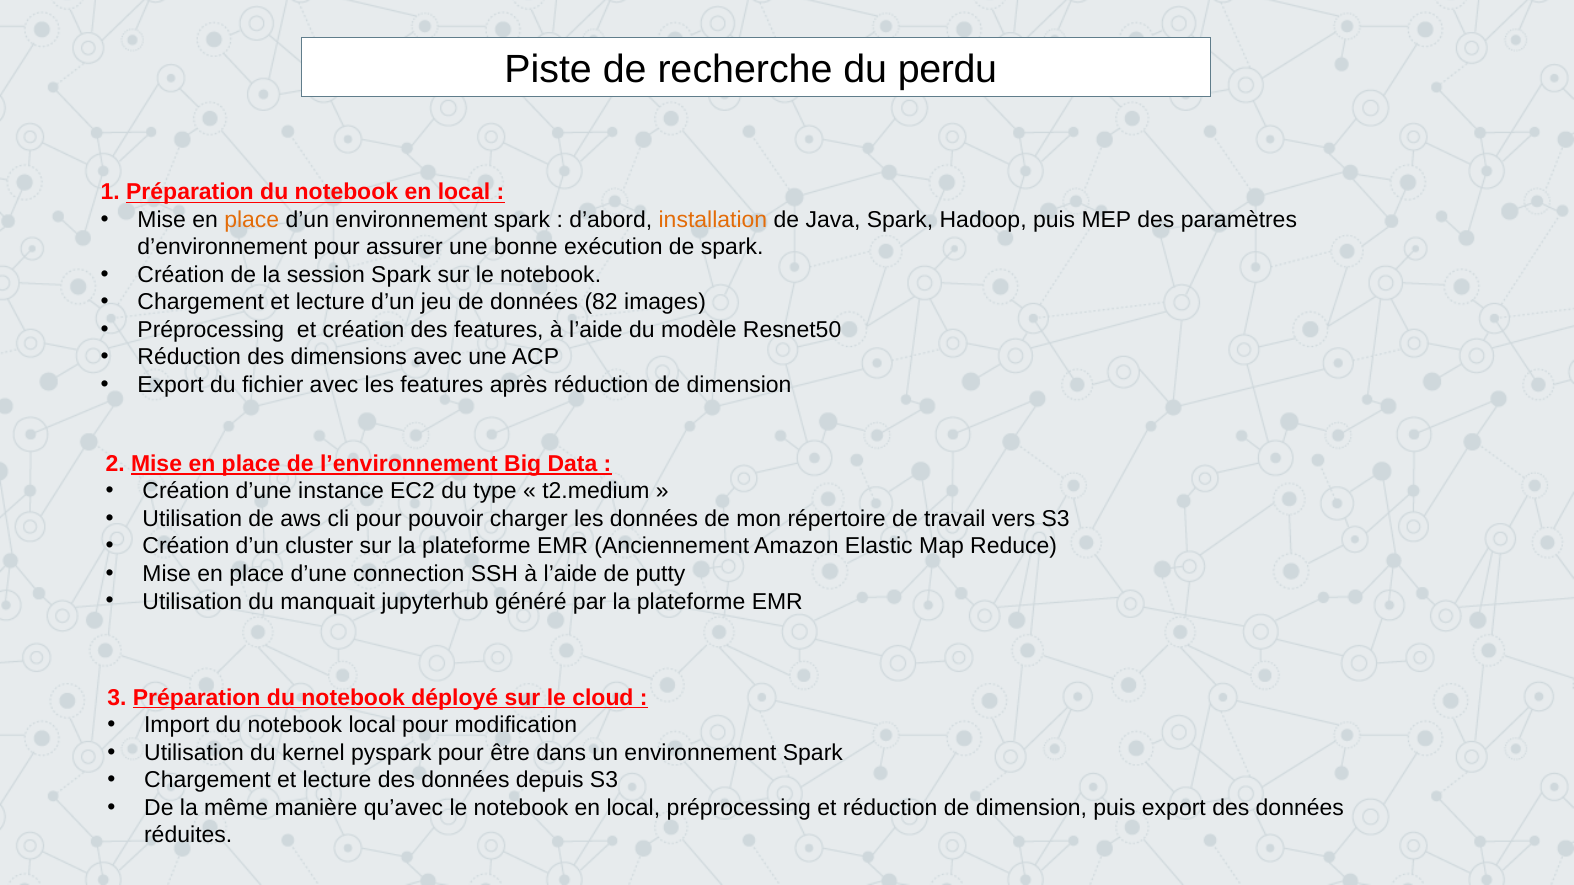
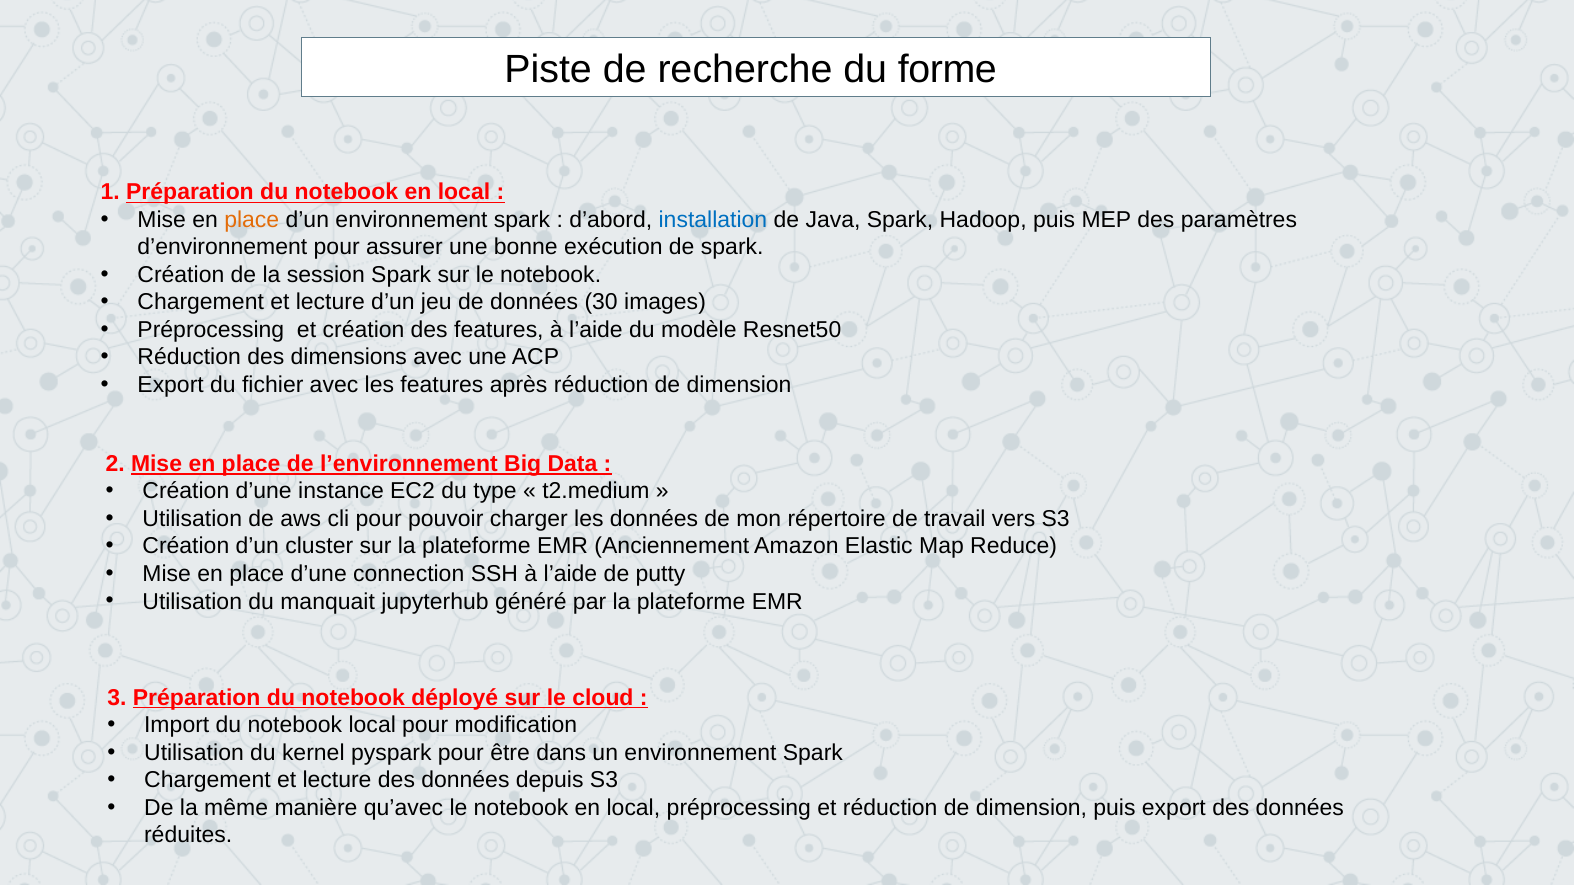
perdu: perdu -> forme
installation colour: orange -> blue
82: 82 -> 30
